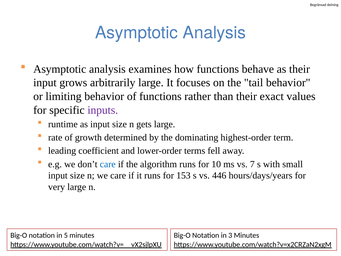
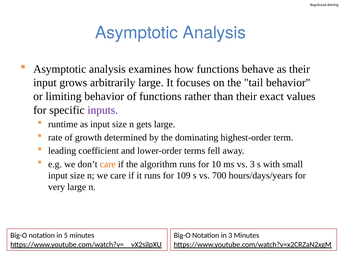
care at (108, 164) colour: blue -> orange
vs 7: 7 -> 3
153: 153 -> 109
446: 446 -> 700
